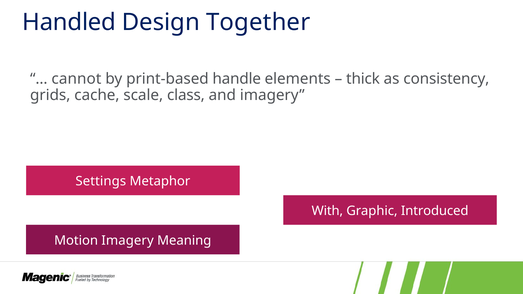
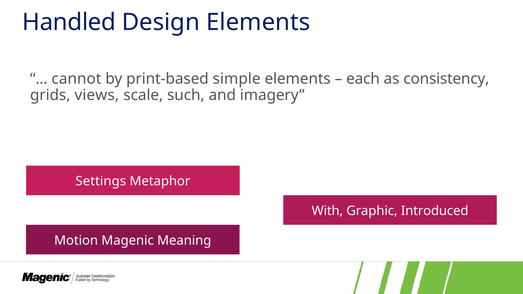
Design Together: Together -> Elements
handle: handle -> simple
thick: thick -> each
cache: cache -> views
class: class -> such
Motion Imagery: Imagery -> Magenic
